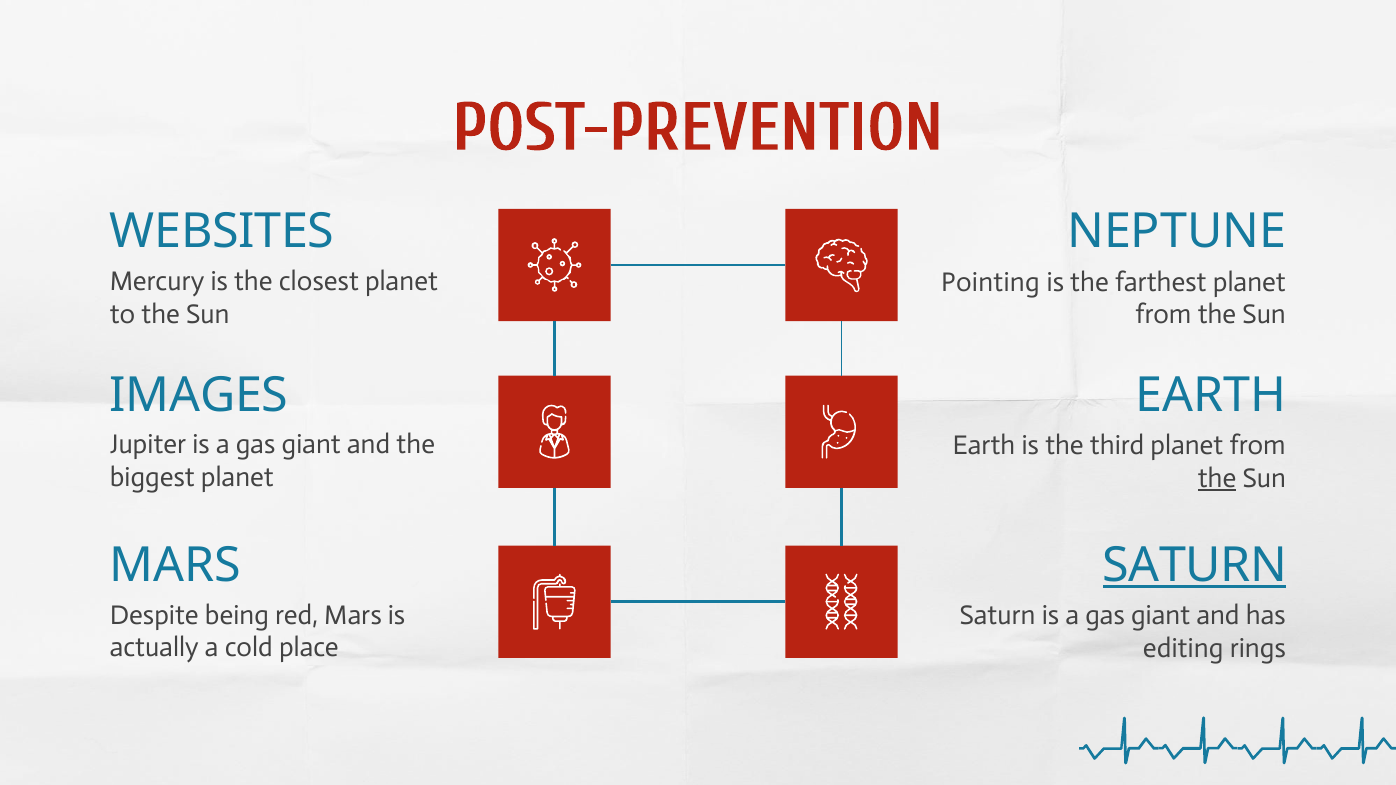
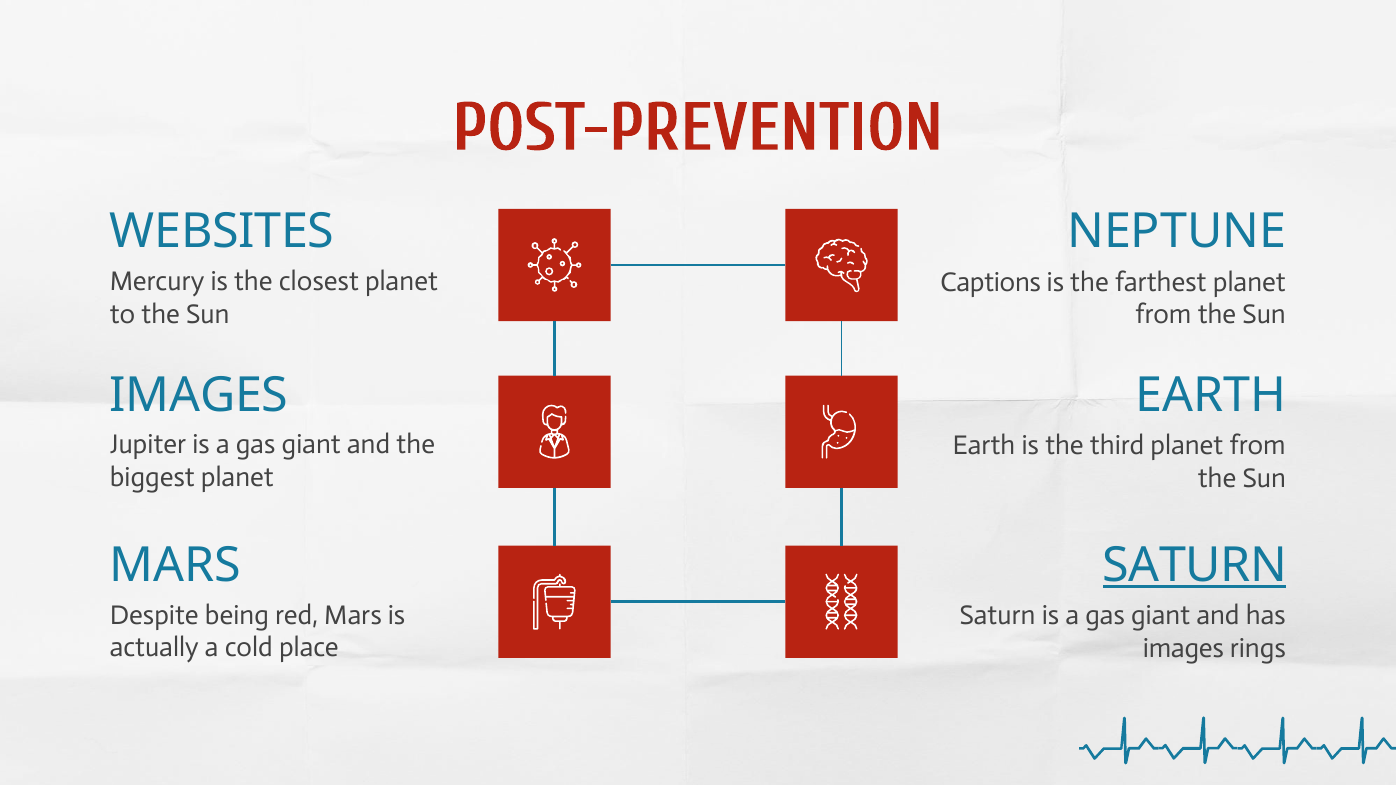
Pointing: Pointing -> Captions
the at (1217, 478) underline: present -> none
editing at (1183, 649): editing -> images
